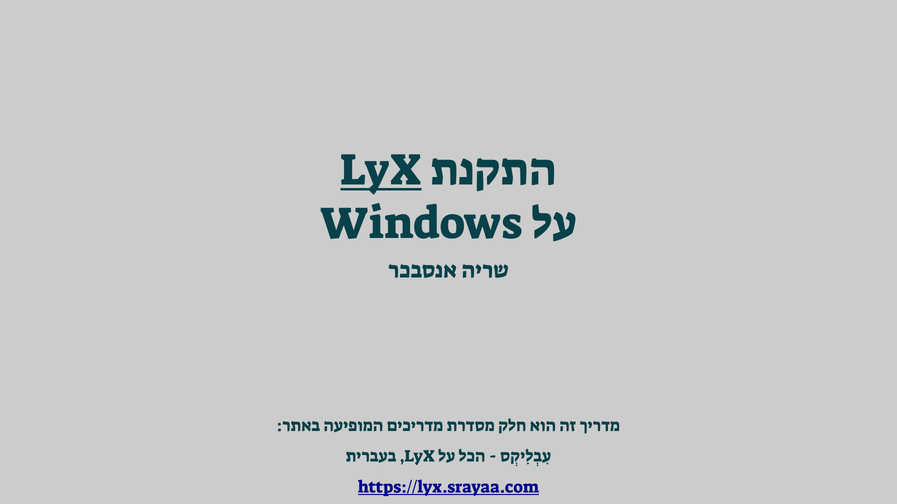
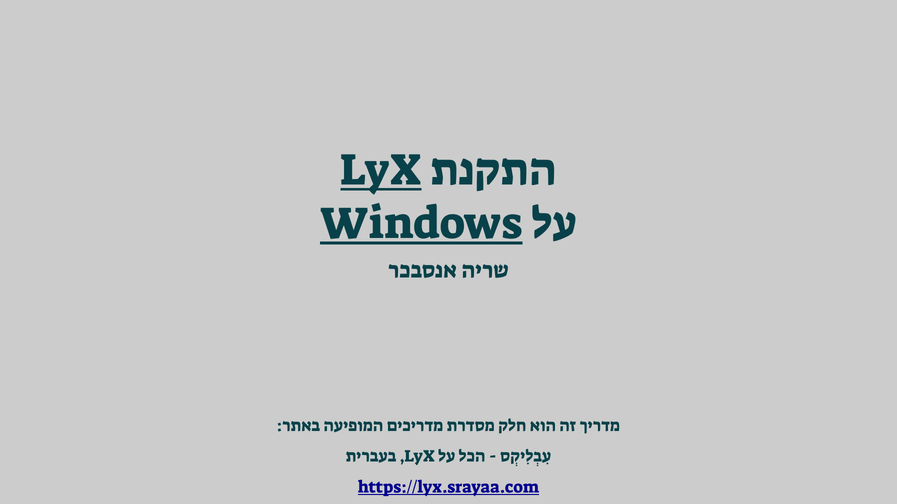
Windows underline: none -> present
